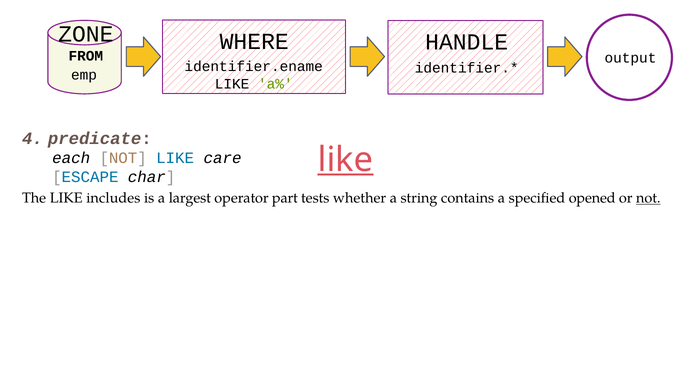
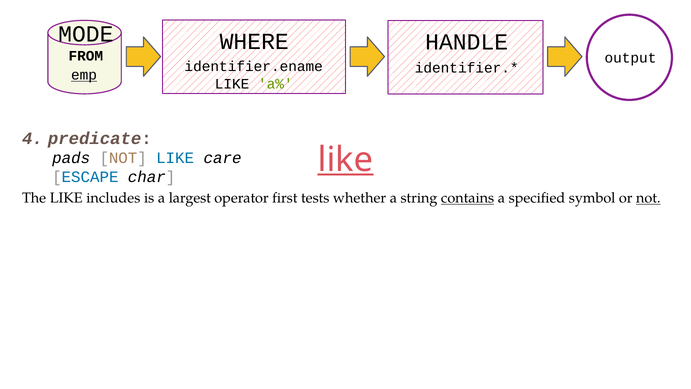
ZONE: ZONE -> MODE
emp underline: none -> present
each: each -> pads
part: part -> first
contains underline: none -> present
opened: opened -> symbol
